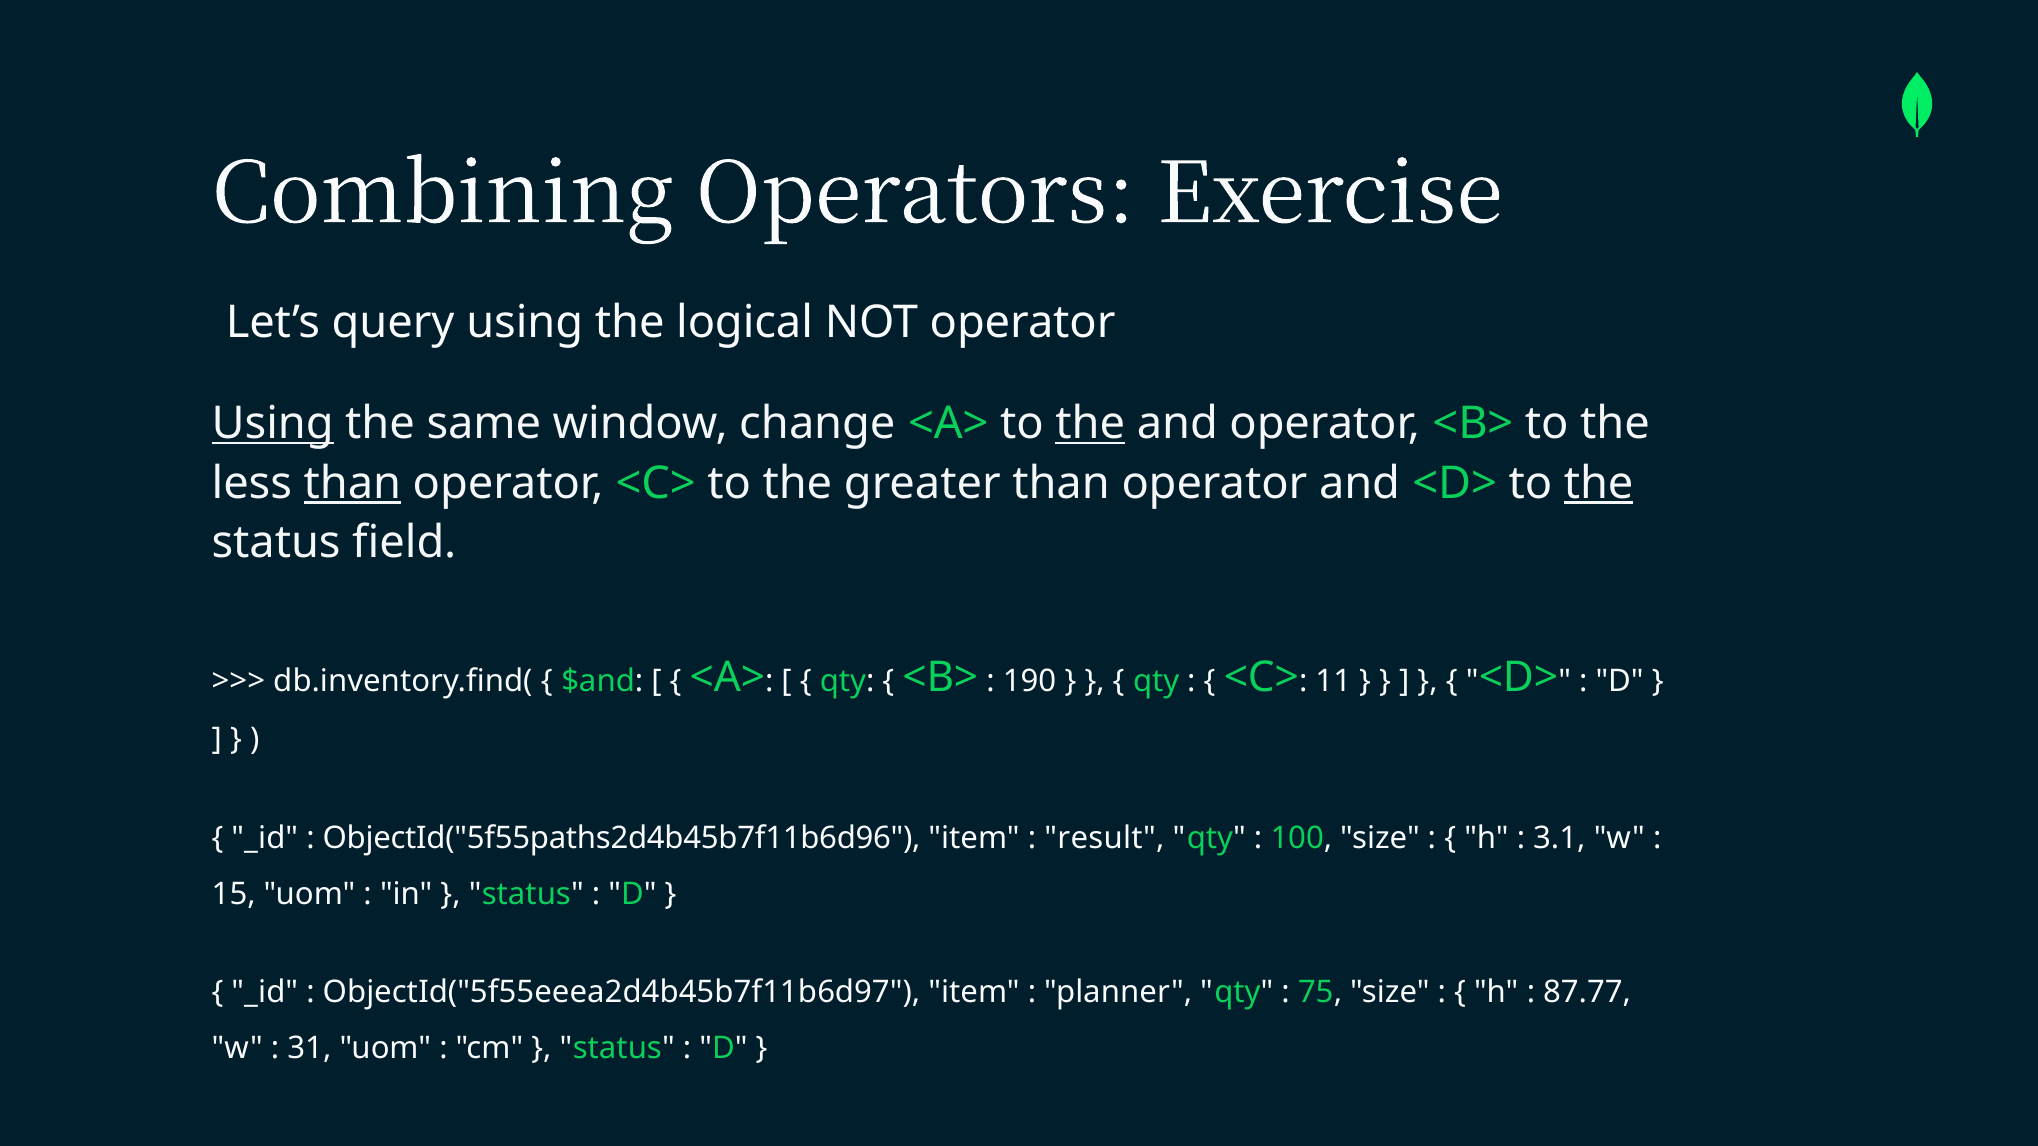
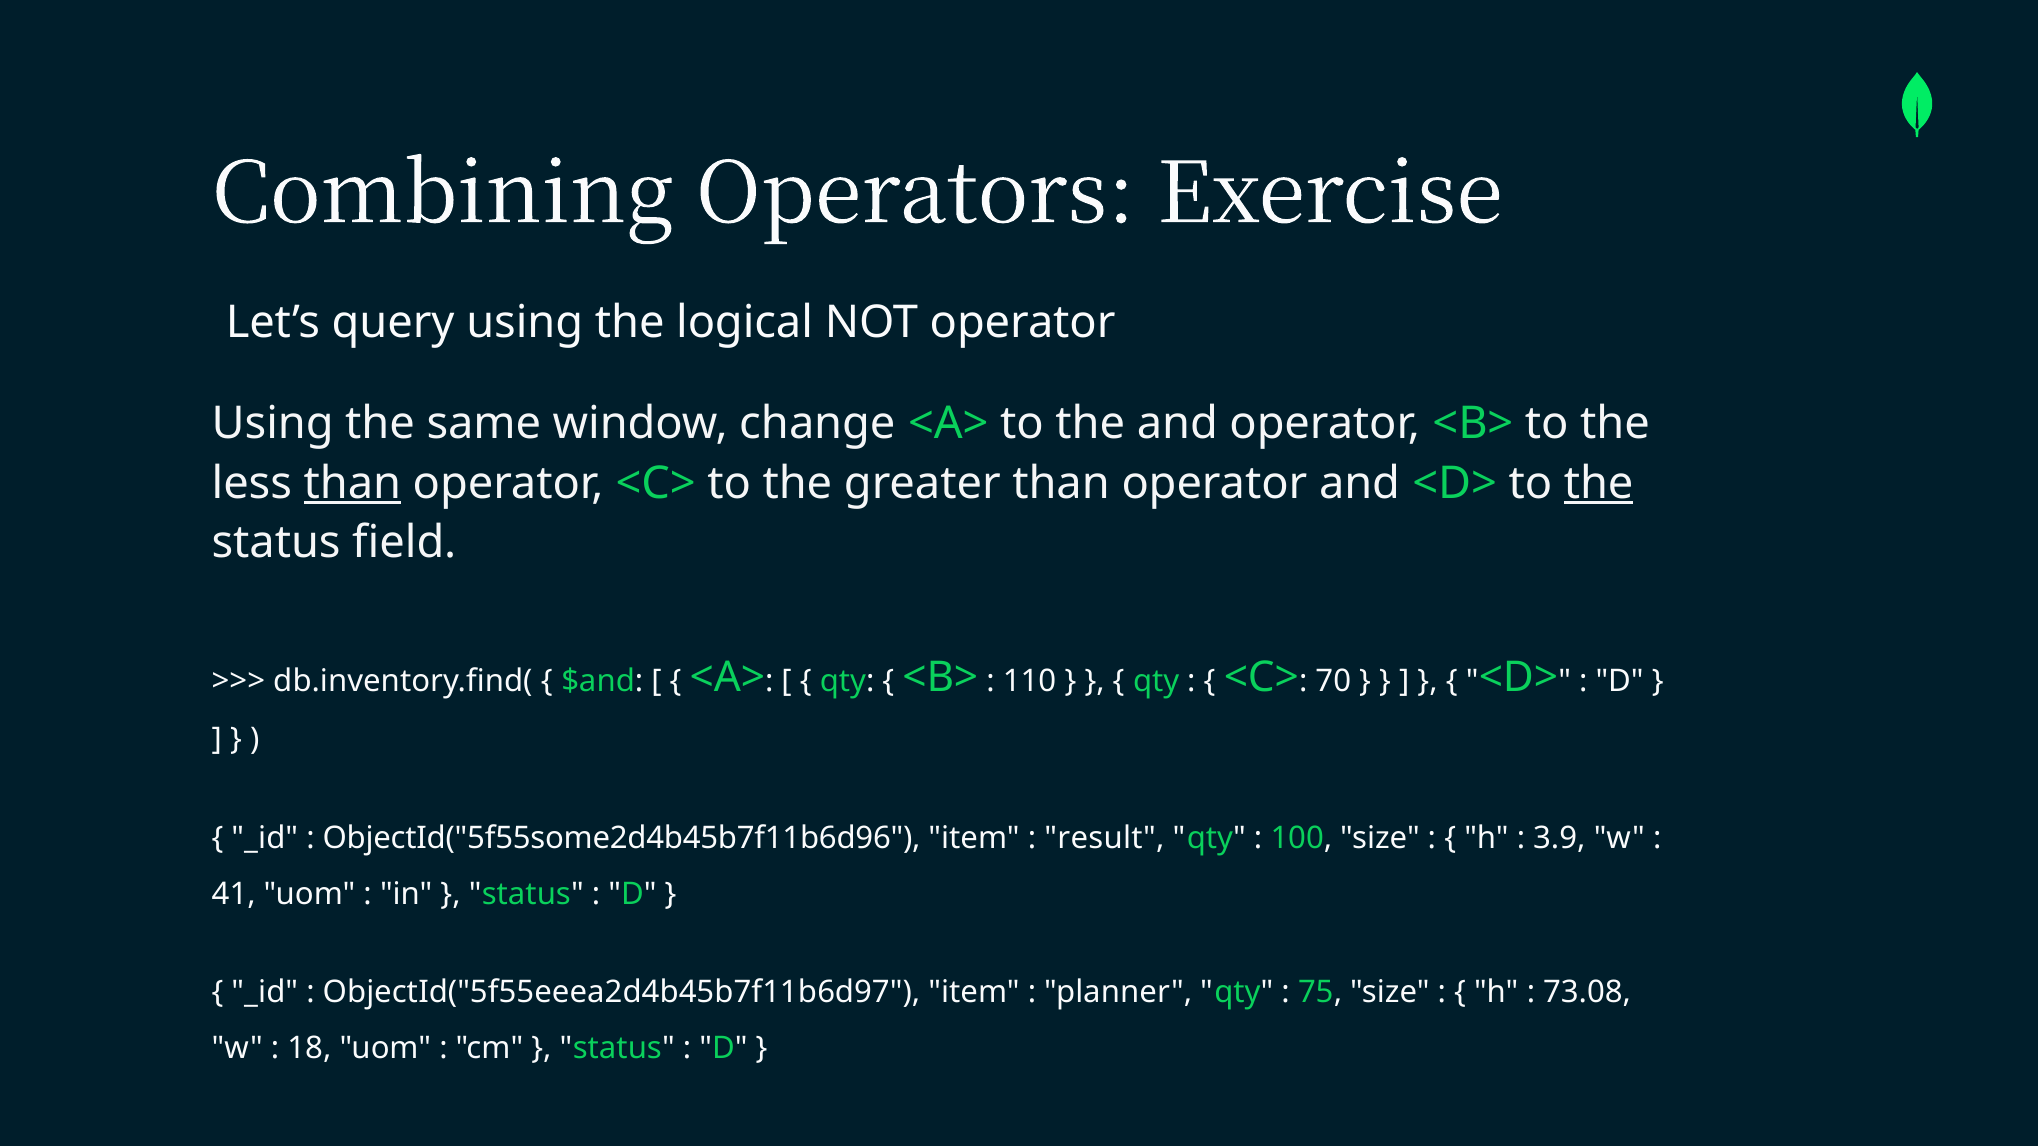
Using at (273, 424) underline: present -> none
the at (1090, 424) underline: present -> none
190: 190 -> 110
11: 11 -> 70
ObjectId("5f55paths2d4b45b7f11b6d96: ObjectId("5f55paths2d4b45b7f11b6d96 -> ObjectId("5f55some2d4b45b7f11b6d96
3.1: 3.1 -> 3.9
15: 15 -> 41
87.77: 87.77 -> 73.08
31: 31 -> 18
